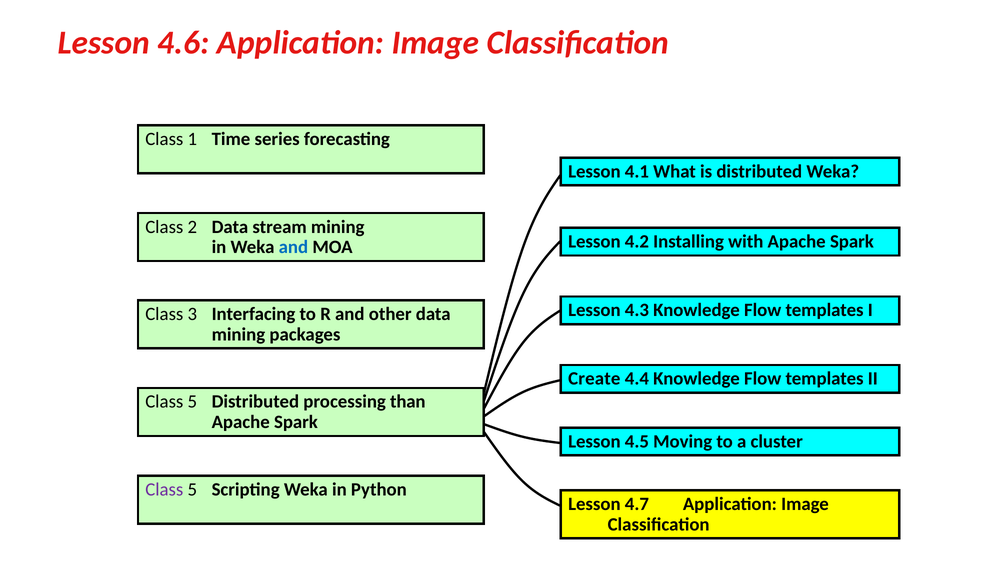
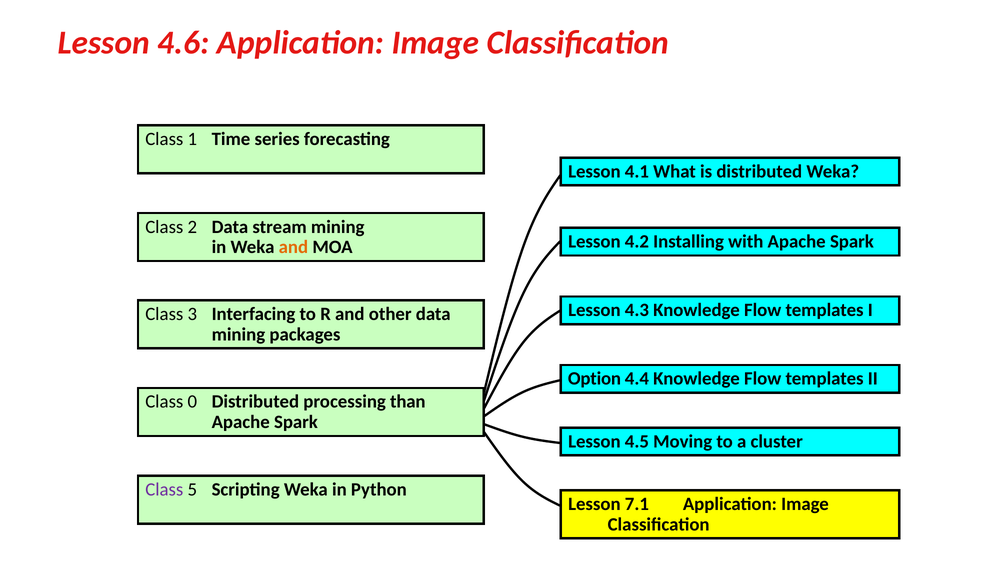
and at (293, 247) colour: blue -> orange
Create: Create -> Option
5 at (192, 402): 5 -> 0
4.7: 4.7 -> 7.1
